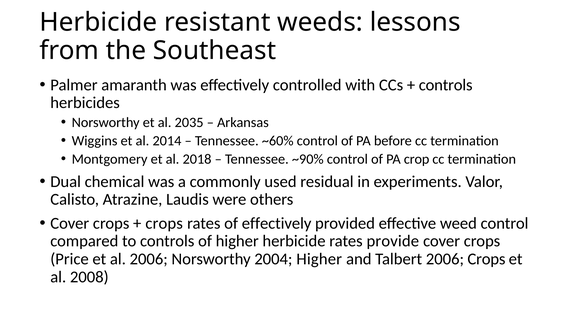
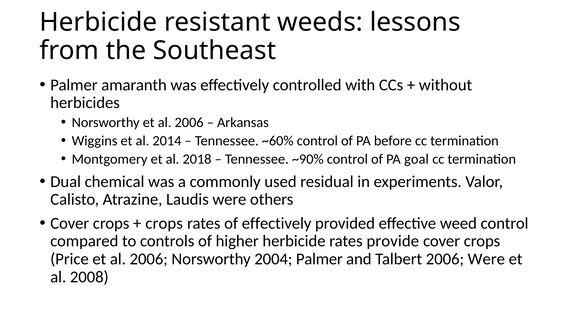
controls at (446, 85): controls -> without
Norsworthy et al 2035: 2035 -> 2006
crop: crop -> goal
2004 Higher: Higher -> Palmer
2006 Crops: Crops -> Were
